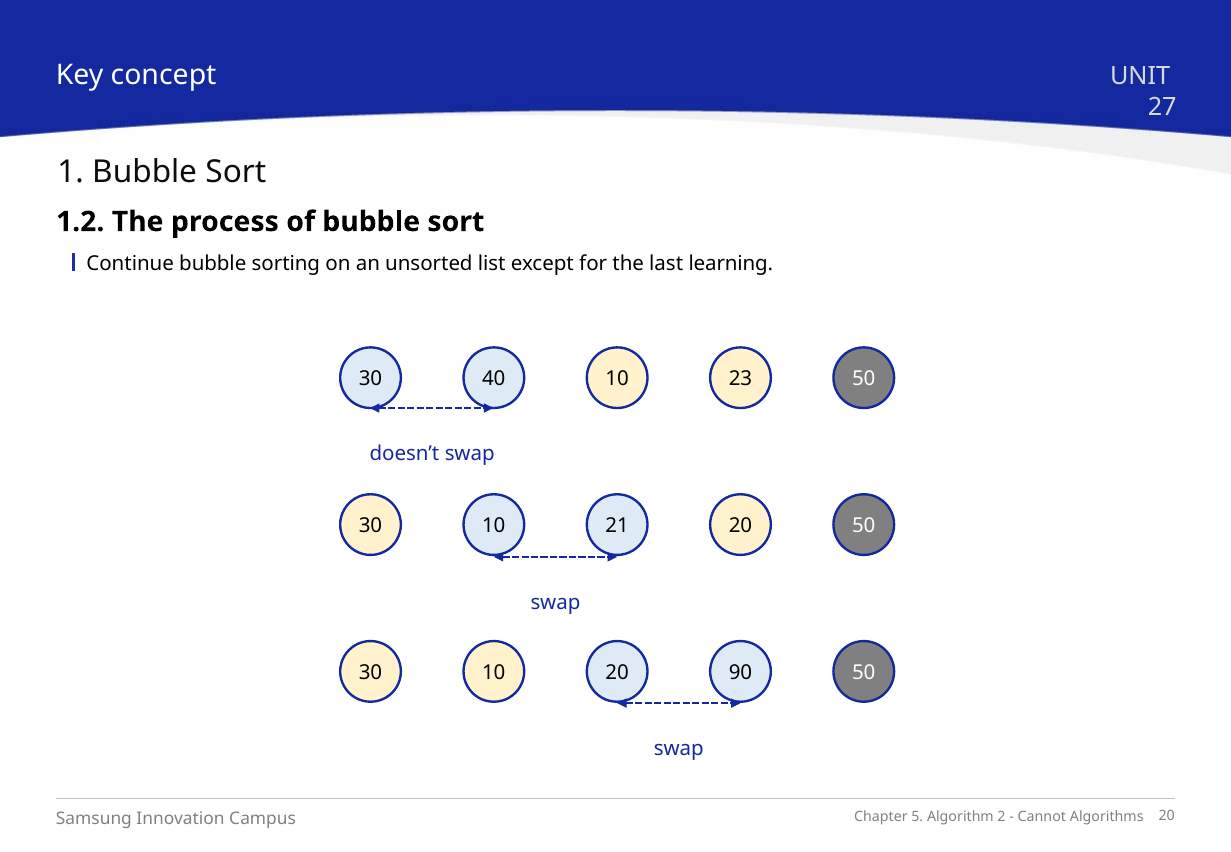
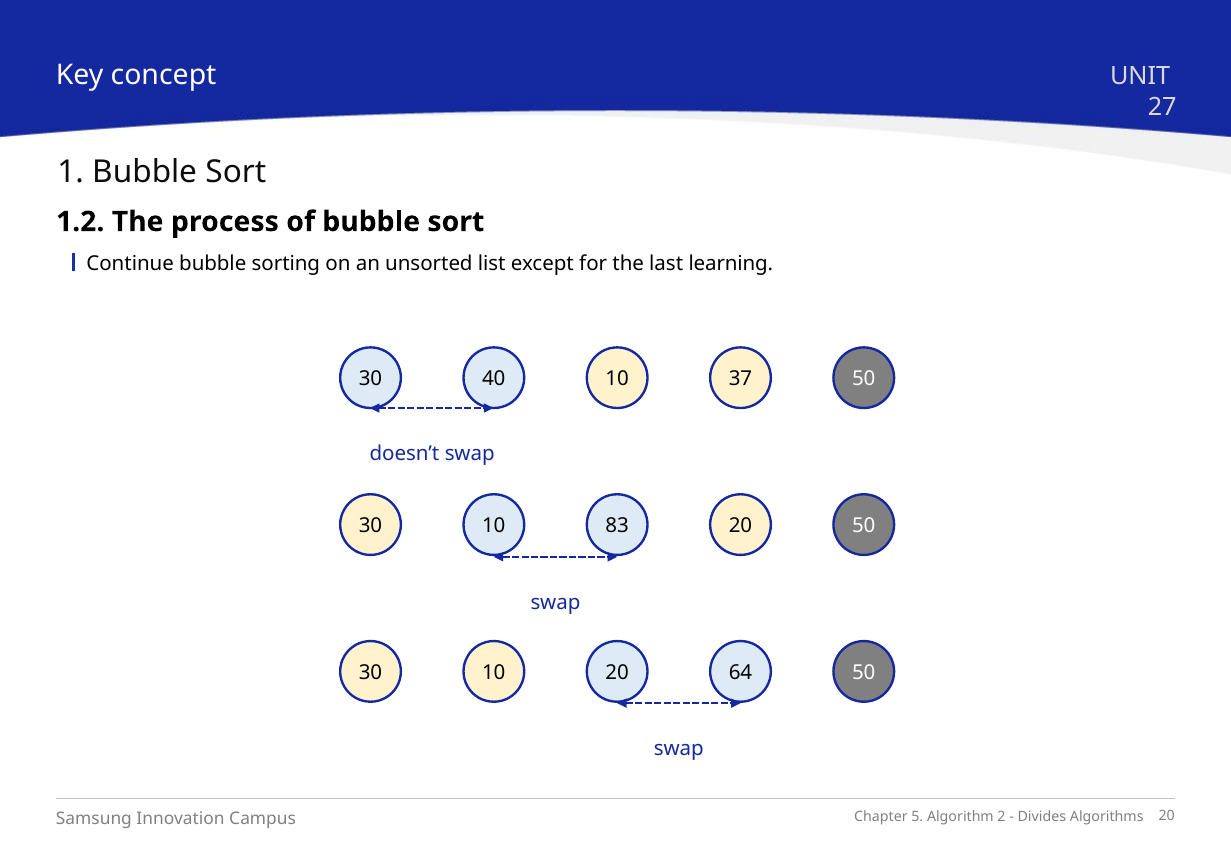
23: 23 -> 37
21: 21 -> 83
90: 90 -> 64
Cannot: Cannot -> Divides
